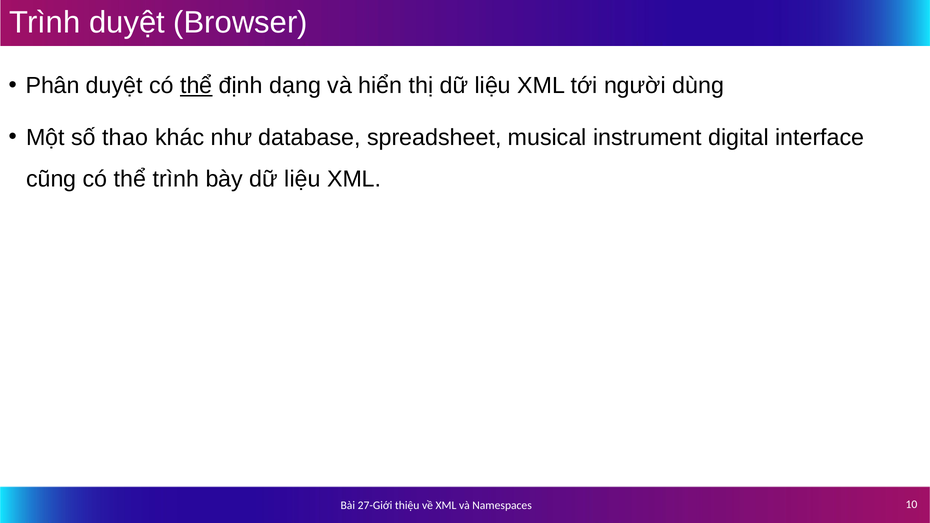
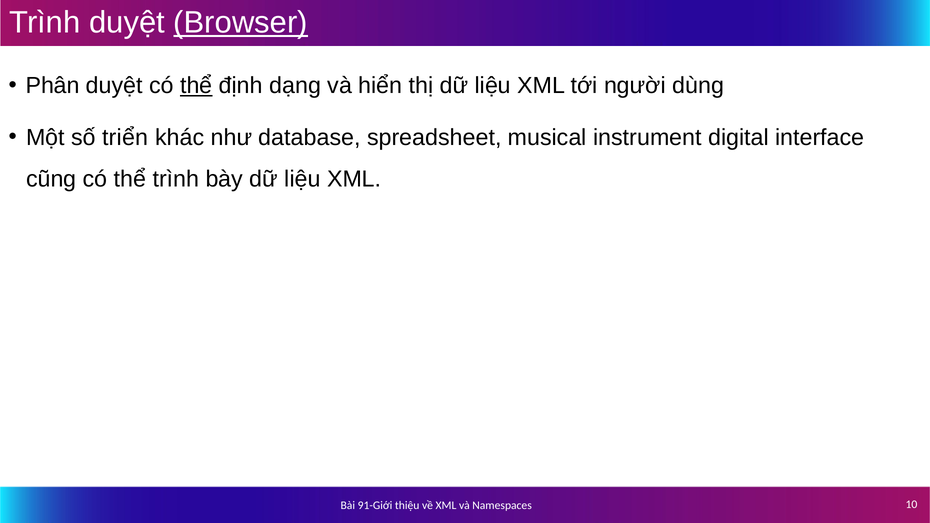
Browser underline: none -> present
thao: thao -> triển
27-Giới: 27-Giới -> 91-Giới
